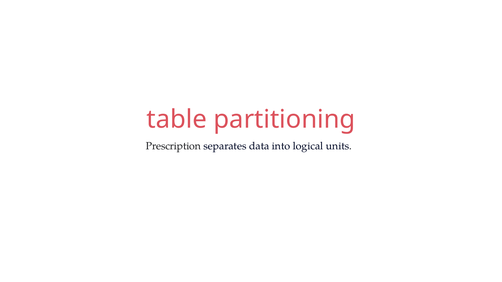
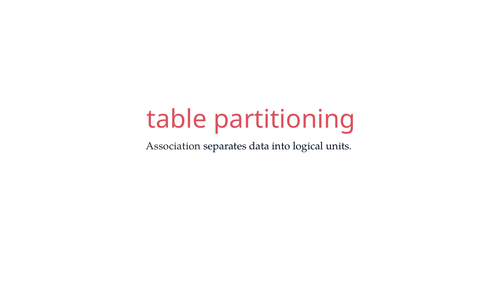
Prescription: Prescription -> Association
